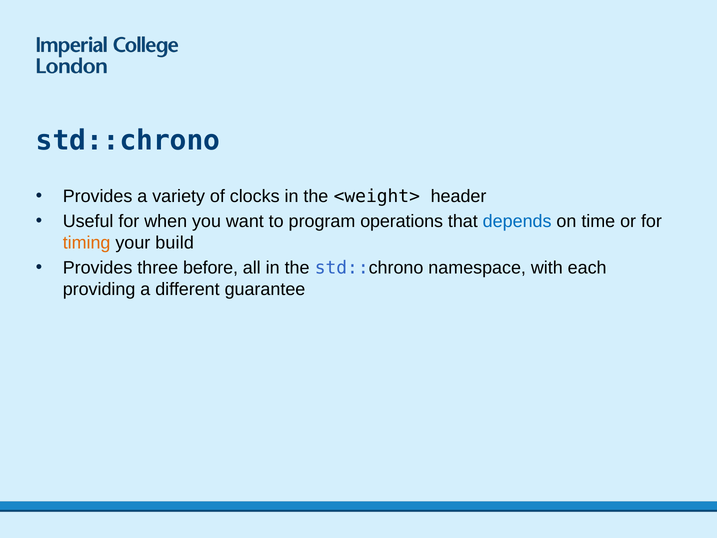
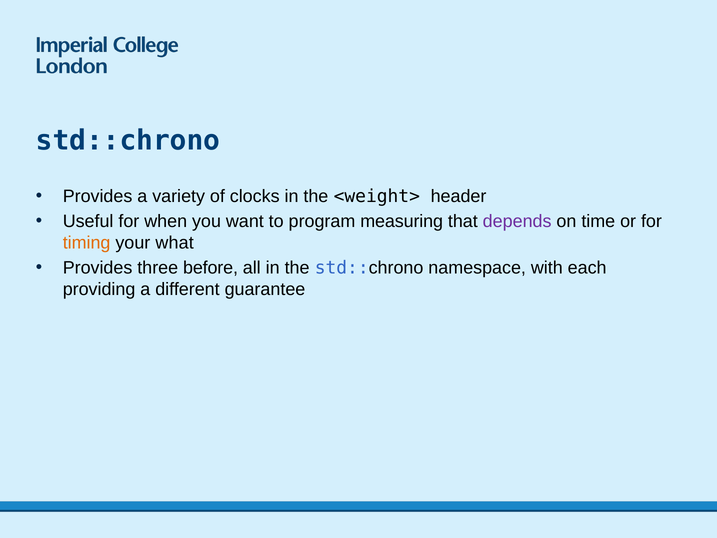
operations: operations -> measuring
depends colour: blue -> purple
build: build -> what
